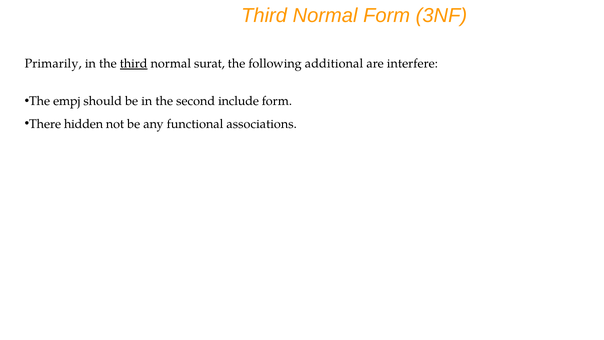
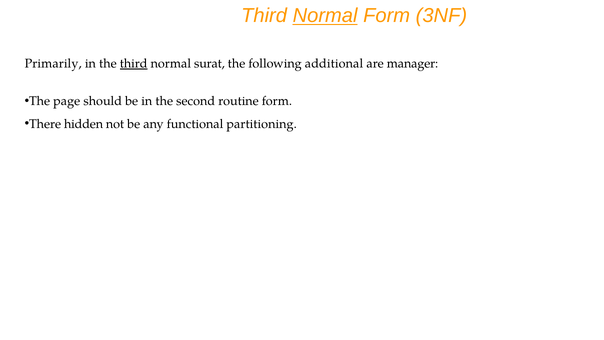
Normal at (325, 16) underline: none -> present
interfere: interfere -> manager
empj: empj -> page
include: include -> routine
associations: associations -> partitioning
